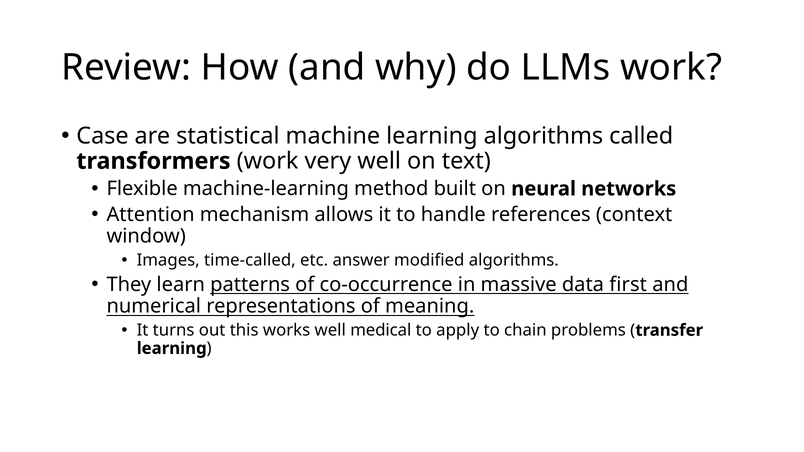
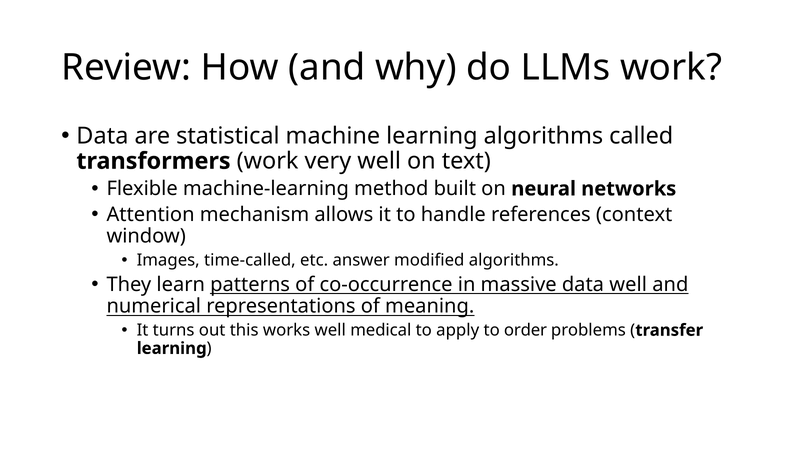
Case at (102, 136): Case -> Data
data first: first -> well
chain: chain -> order
